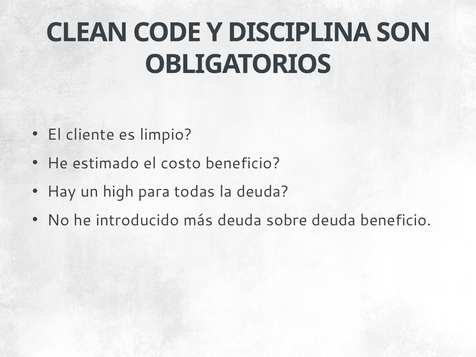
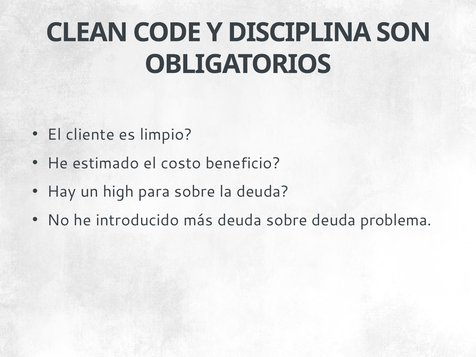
para todas: todas -> sobre
deuda beneficio: beneficio -> problema
